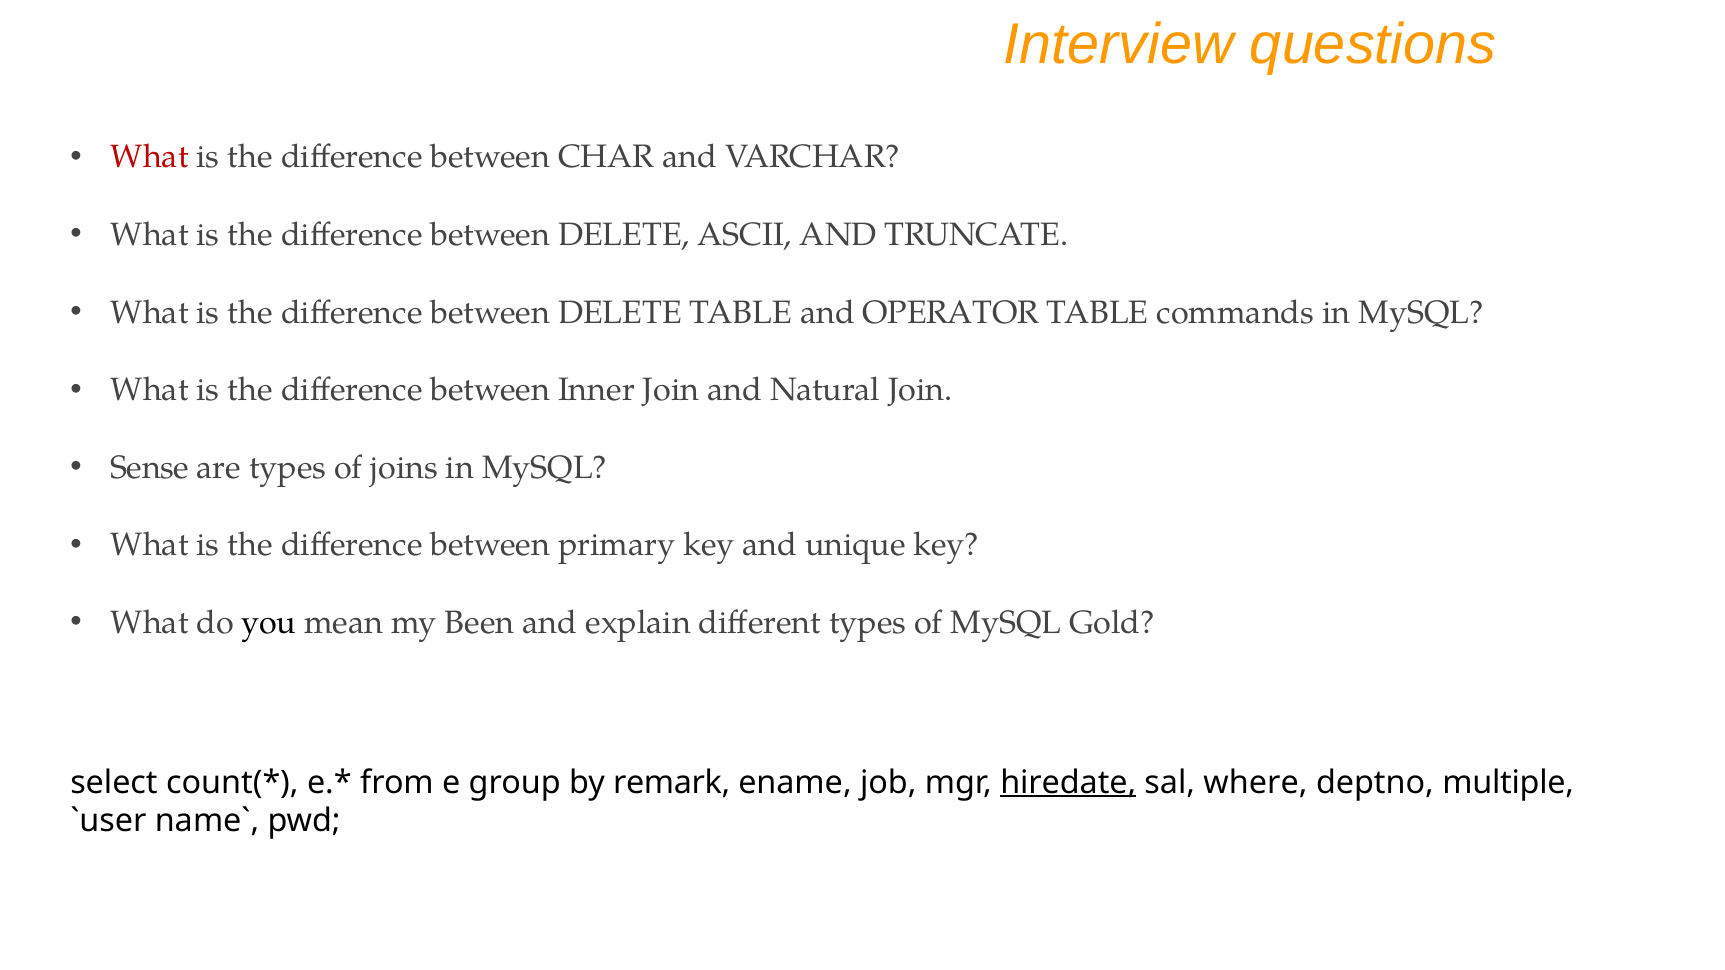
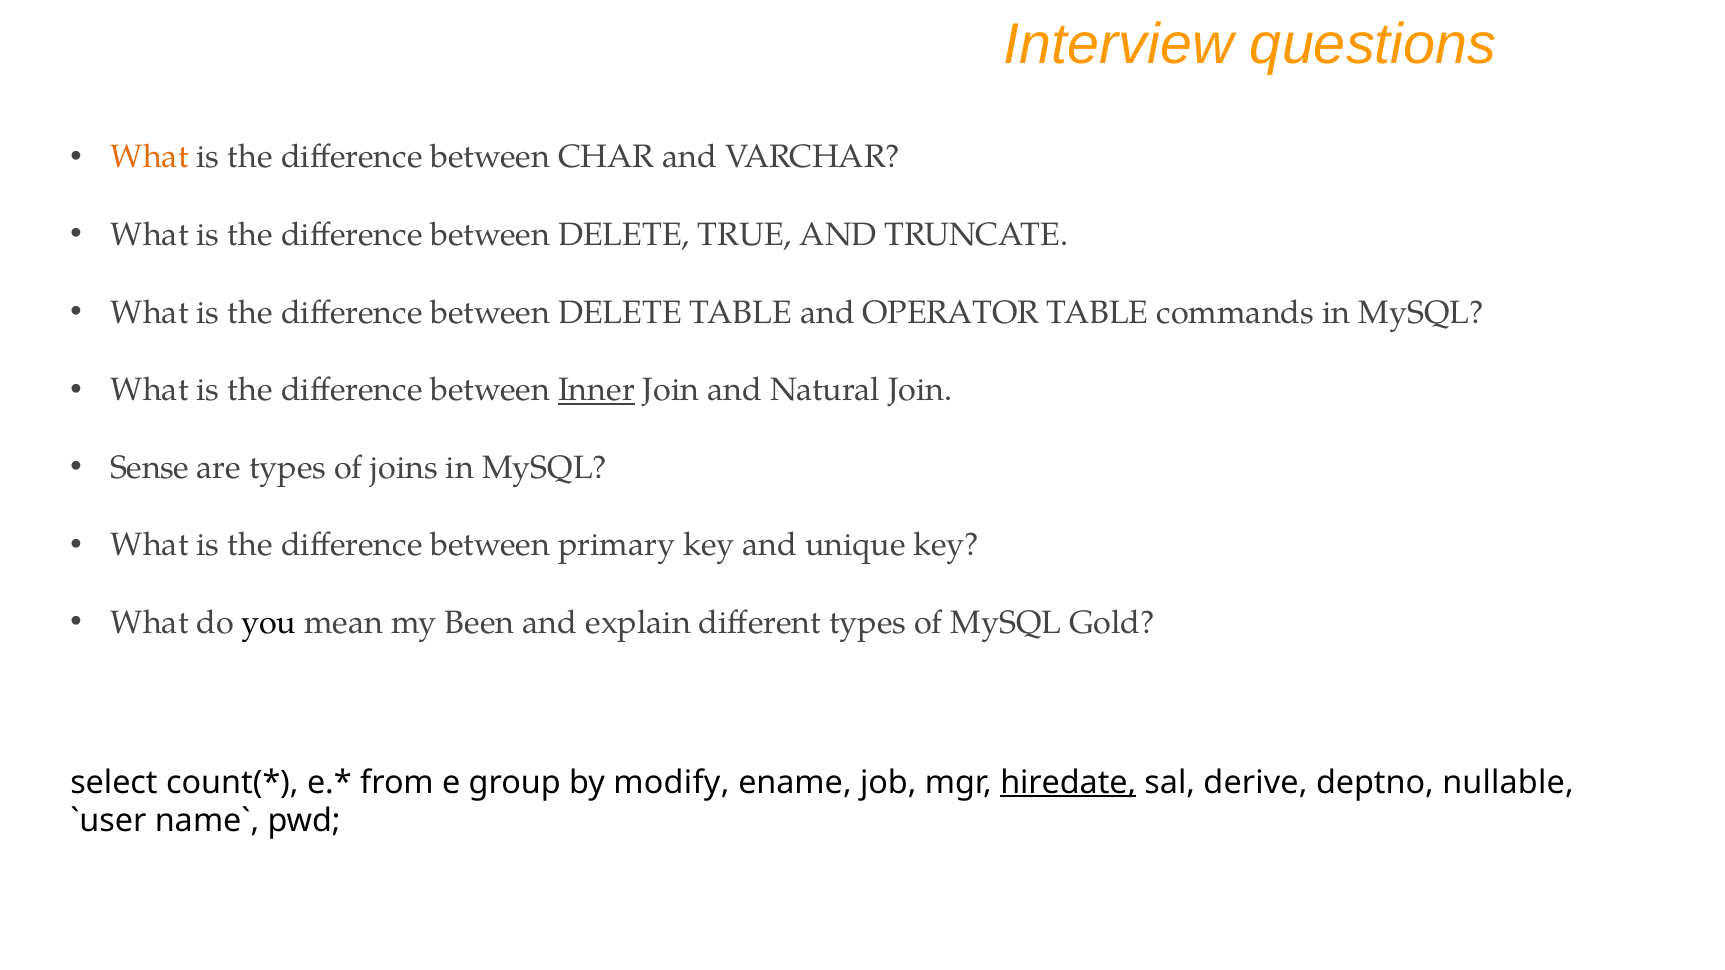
What at (150, 157) colour: red -> orange
ASCII: ASCII -> TRUE
Inner underline: none -> present
remark: remark -> modify
where: where -> derive
multiple: multiple -> nullable
